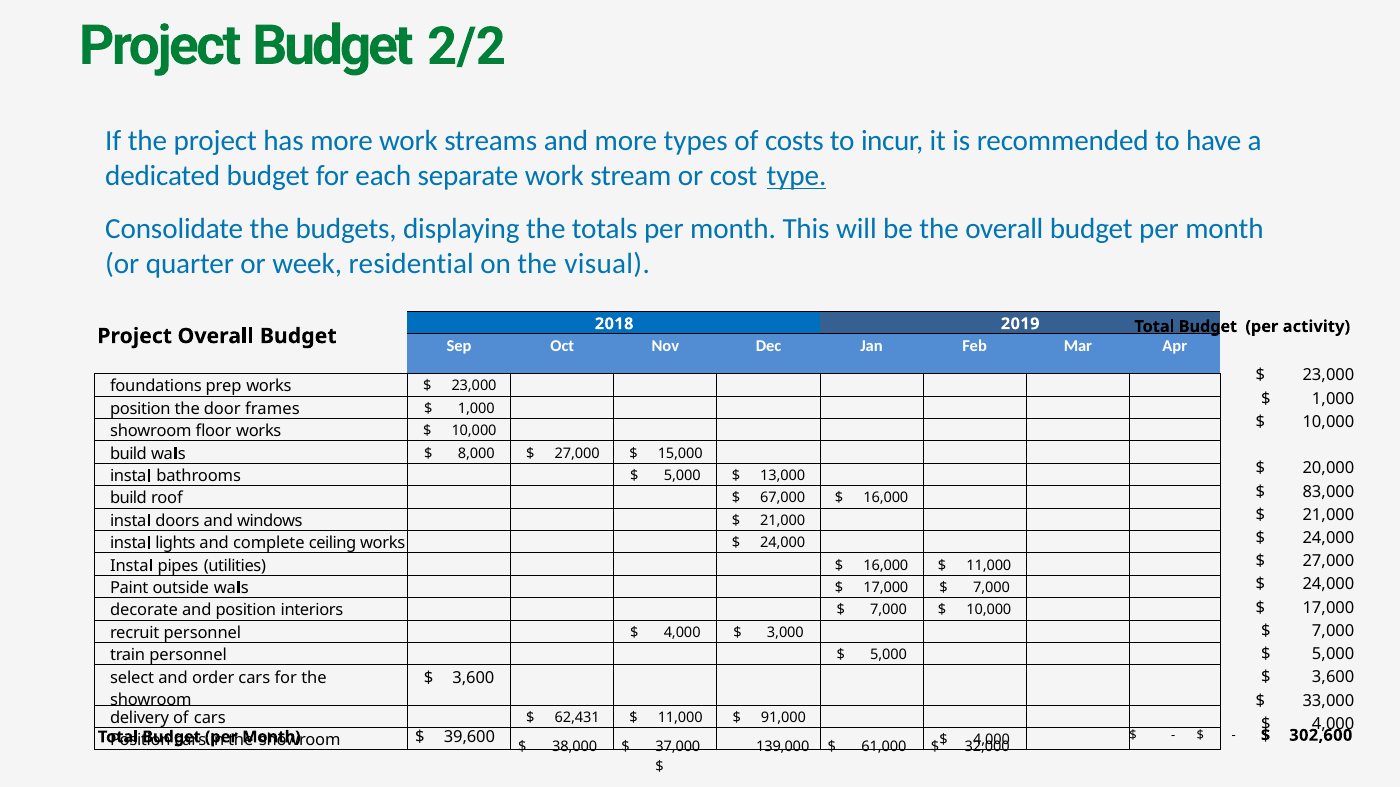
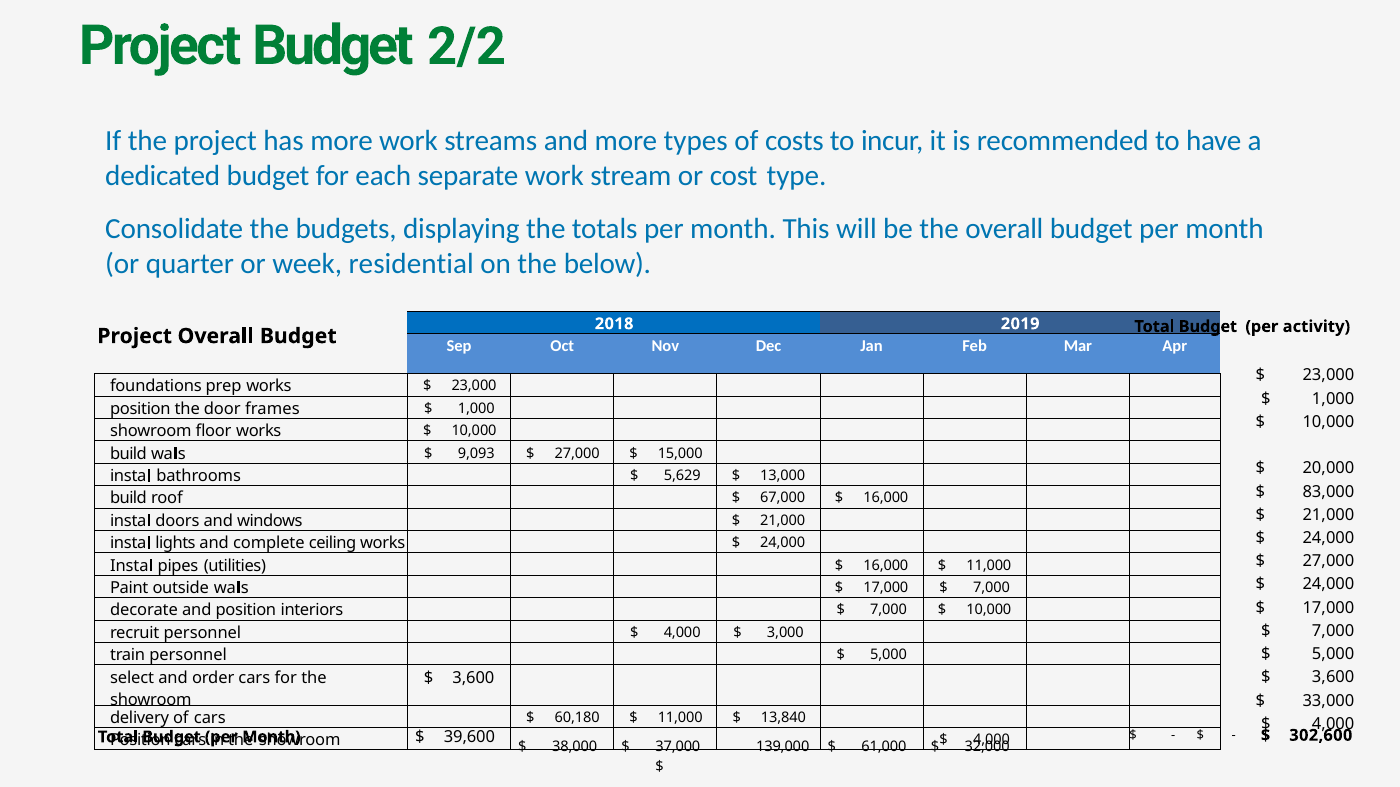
type underline: present -> none
visual: visual -> below
8,000: 8,000 -> 9,093
5,000 at (682, 476): 5,000 -> 5,629
62,431: 62,431 -> 60,180
91,000: 91,000 -> 13,840
